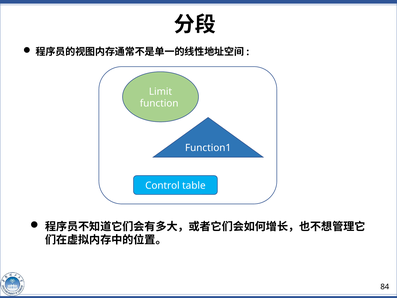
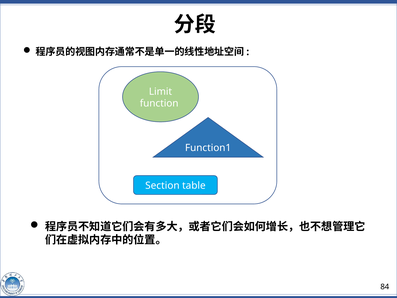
Control: Control -> Section
